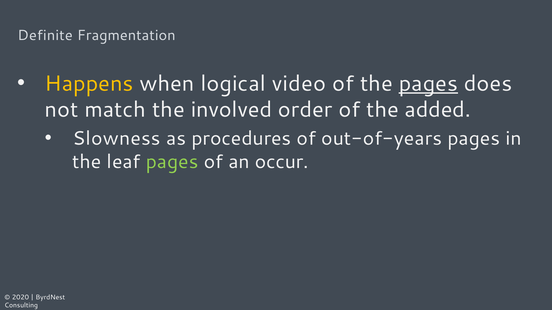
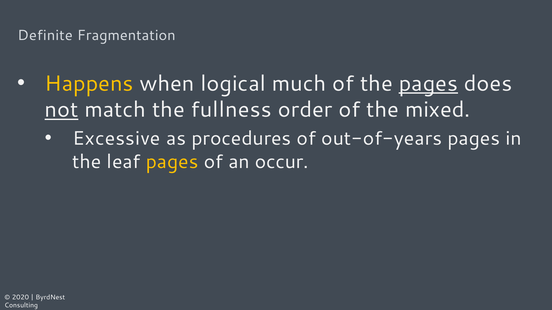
video: video -> much
not underline: none -> present
involved: involved -> fullness
added: added -> mixed
Slowness: Slowness -> Excessive
pages at (172, 162) colour: light green -> yellow
